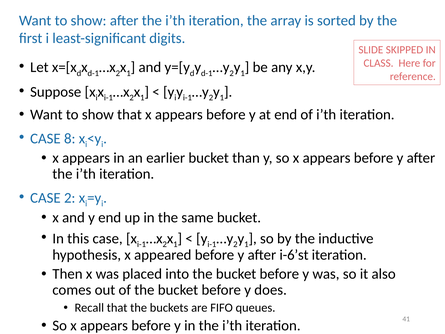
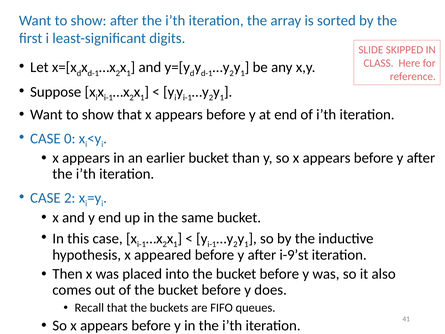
8: 8 -> 0
i-6’st: i-6’st -> i-9’st
